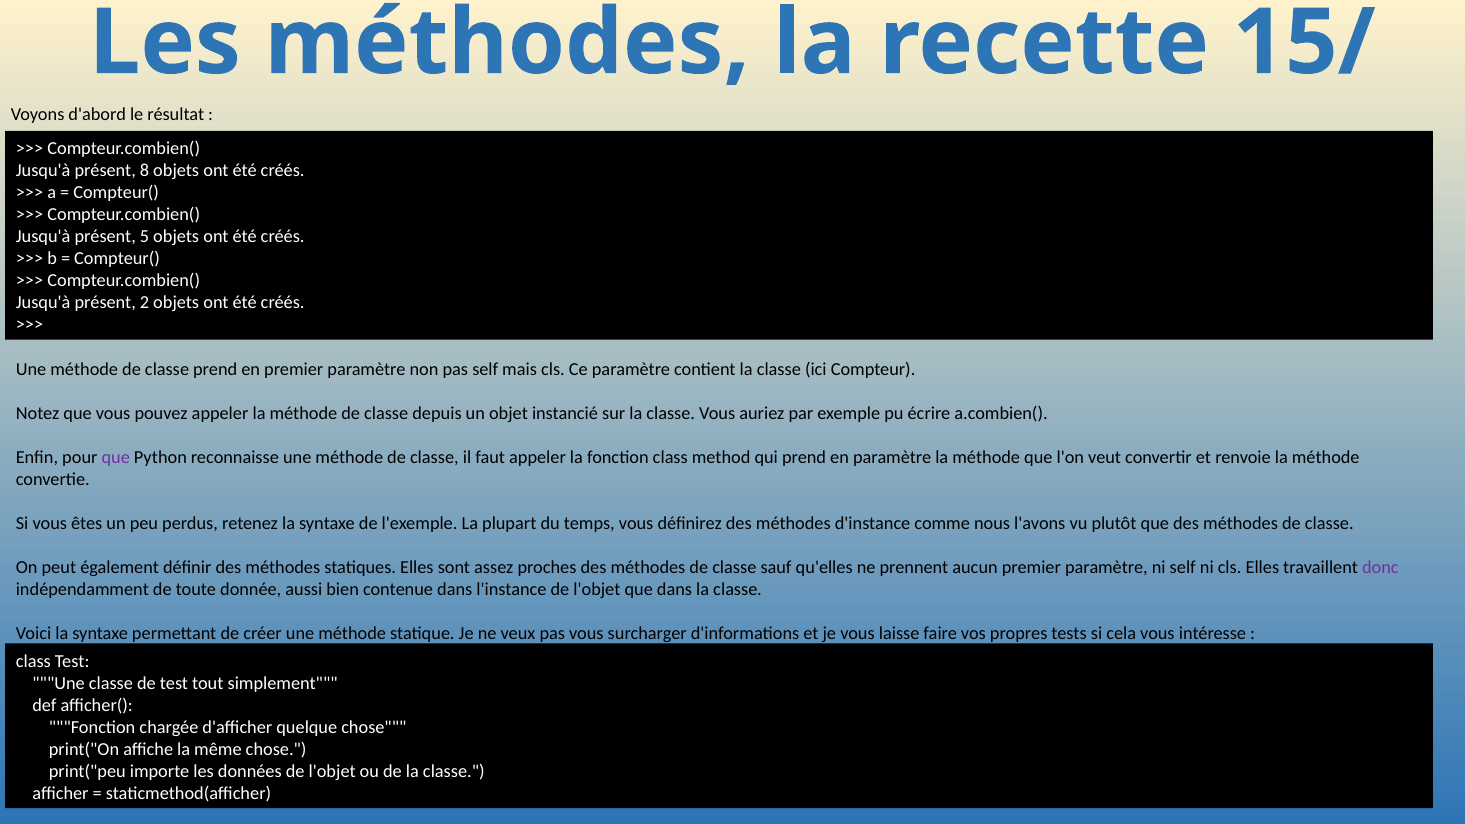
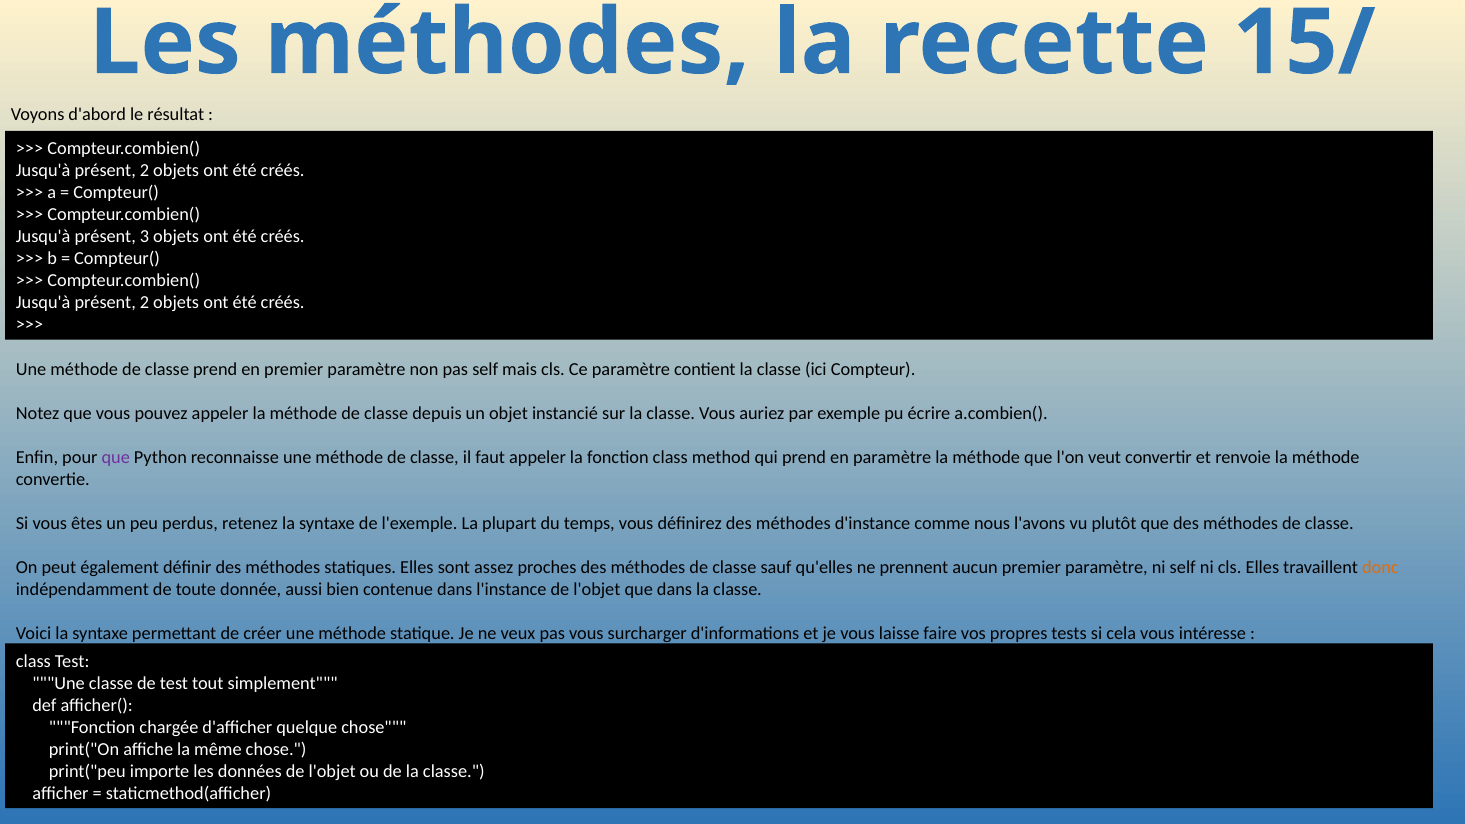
8 at (145, 171): 8 -> 2
5: 5 -> 3
donc colour: purple -> orange
